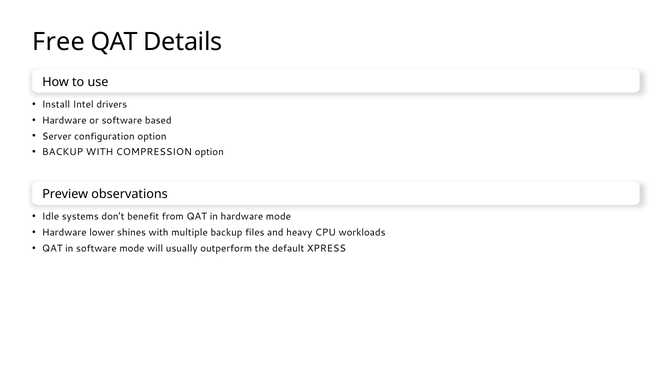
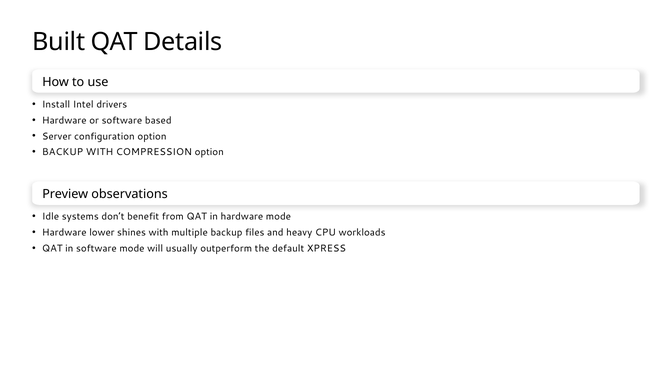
Free: Free -> Built
